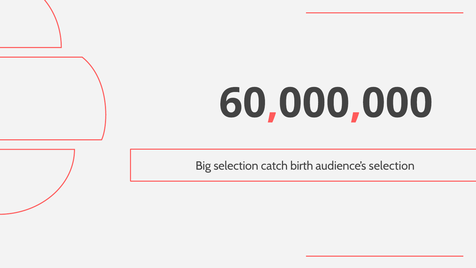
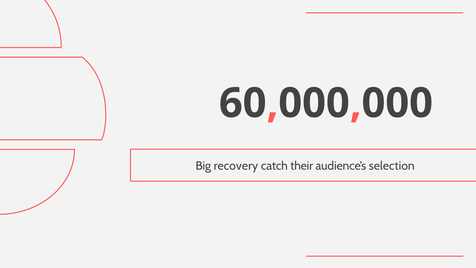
Big selection: selection -> recovery
birth: birth -> their
